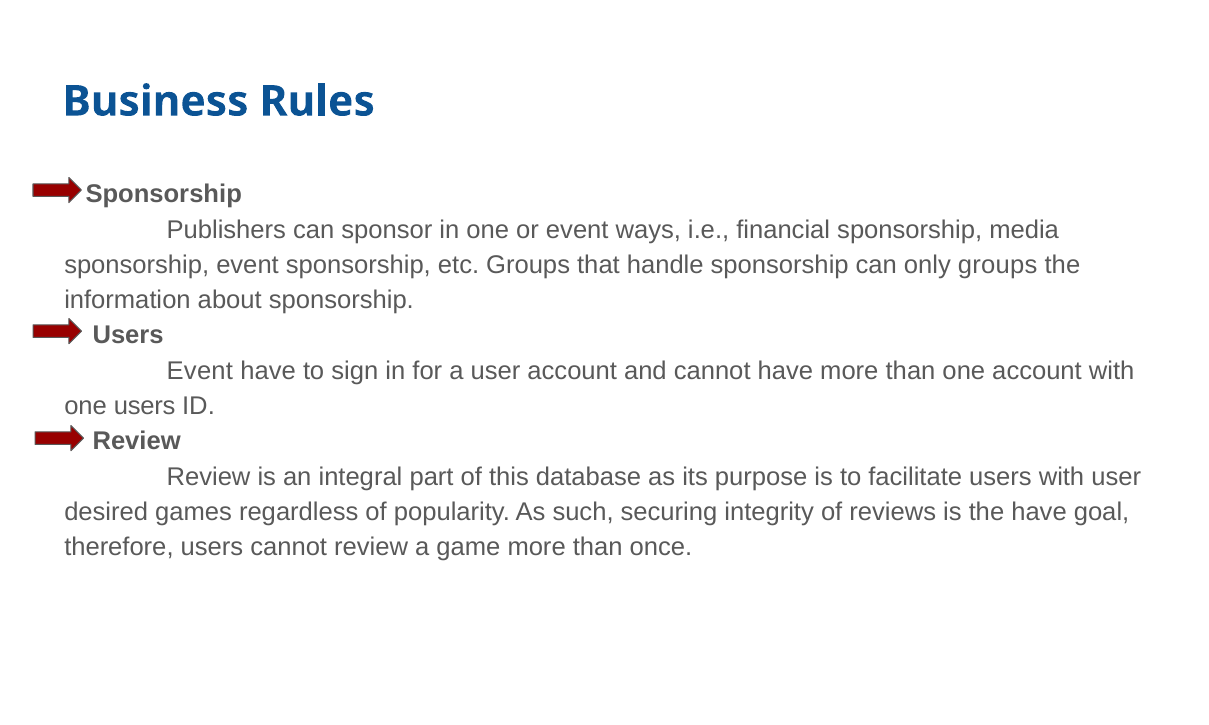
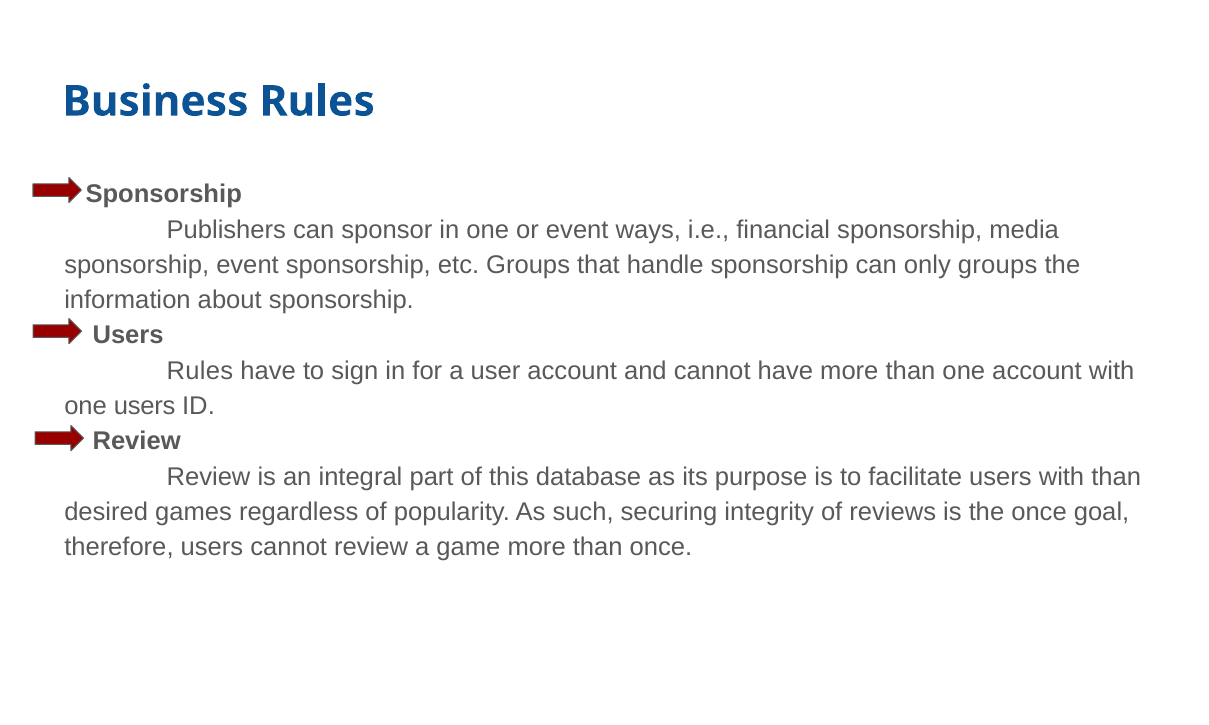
Event at (200, 371): Event -> Rules
with user: user -> than
the have: have -> once
